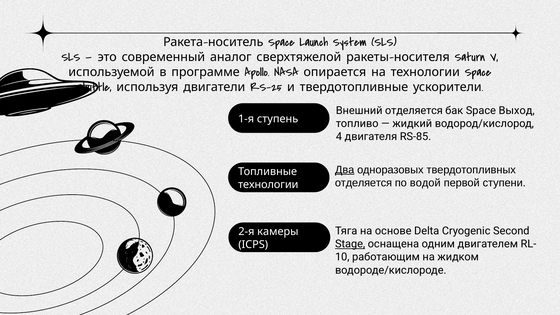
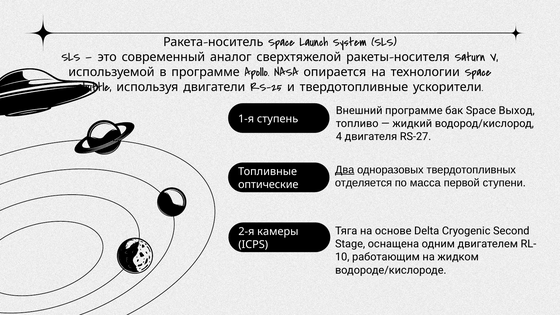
Внешний отделяется: отделяется -> программе
RS-85: RS-85 -> RS-27
водой: водой -> масса
технологии at (268, 185): технологии -> оптические
Stage underline: present -> none
